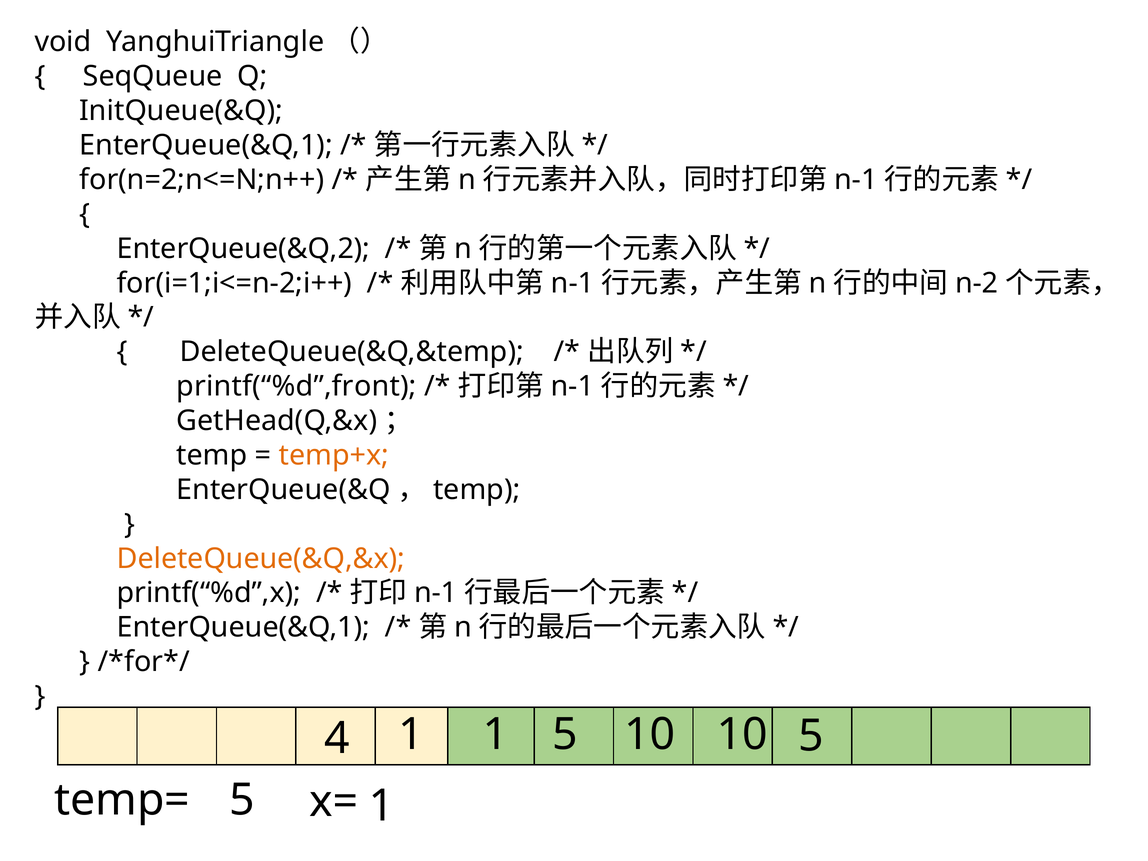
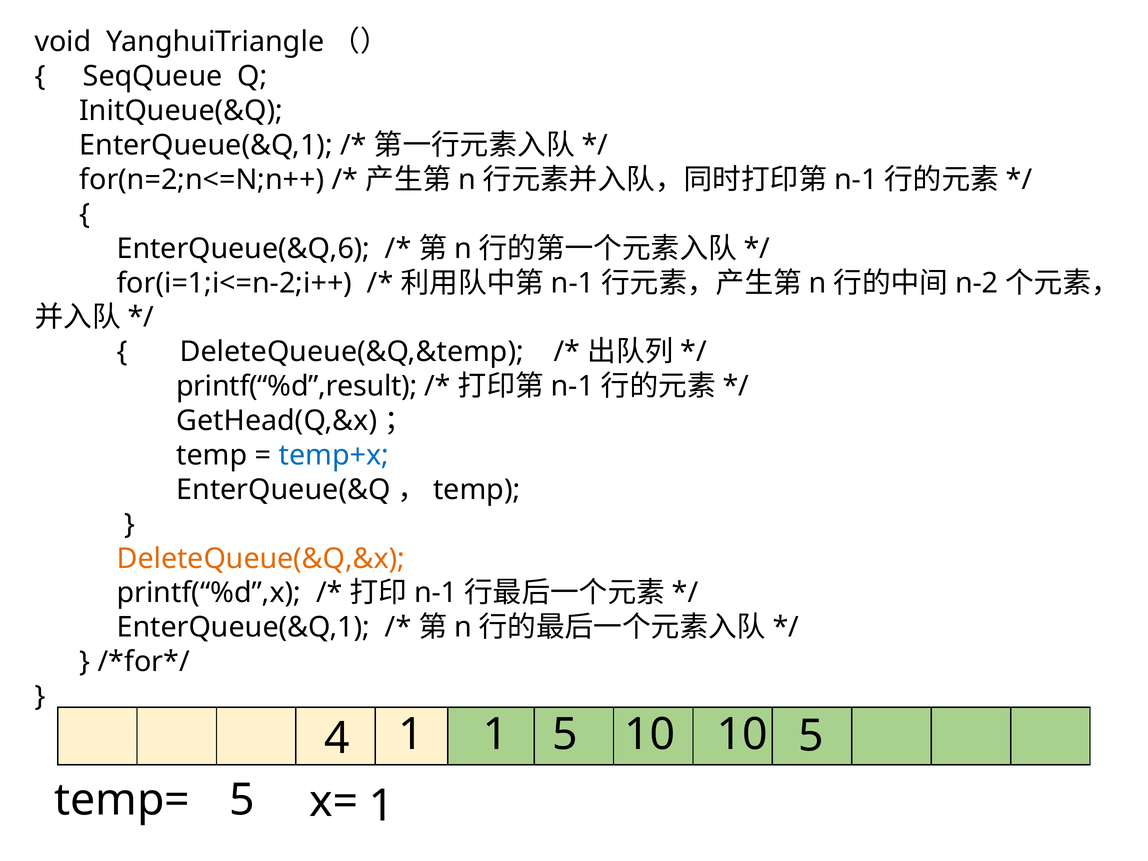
EnterQueue(&Q,2: EnterQueue(&Q,2 -> EnterQueue(&Q,6
printf(“%d”,front: printf(“%d”,front -> printf(“%d”,result
temp+x colour: orange -> blue
